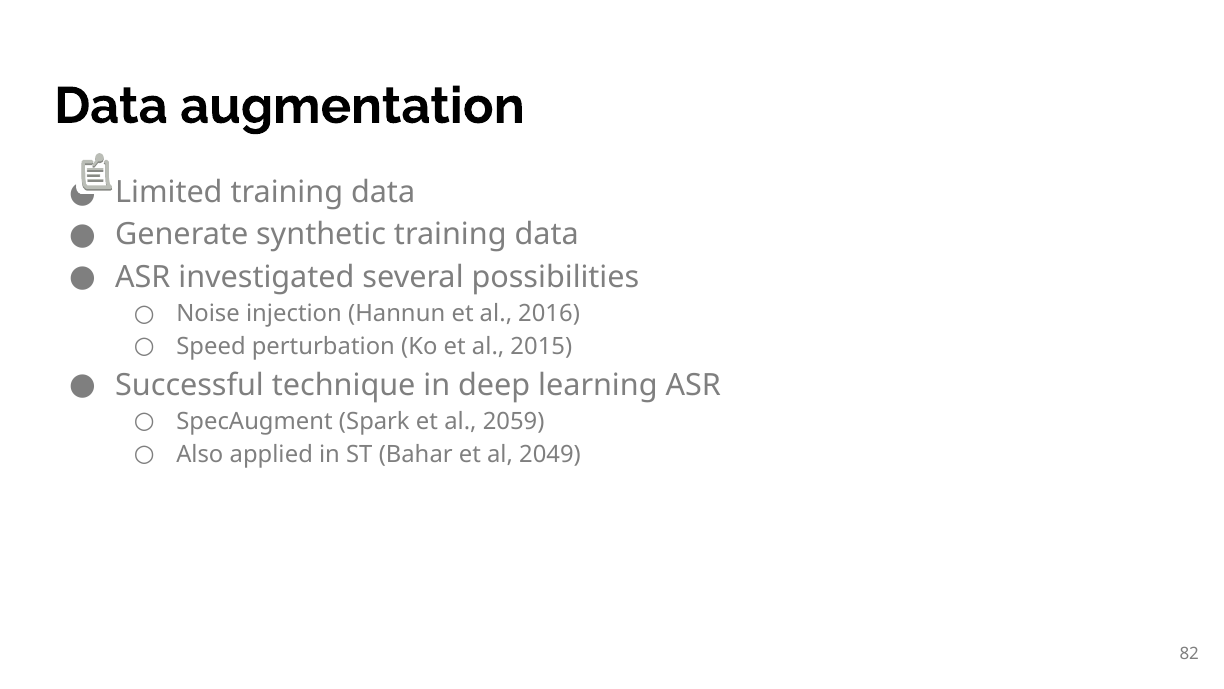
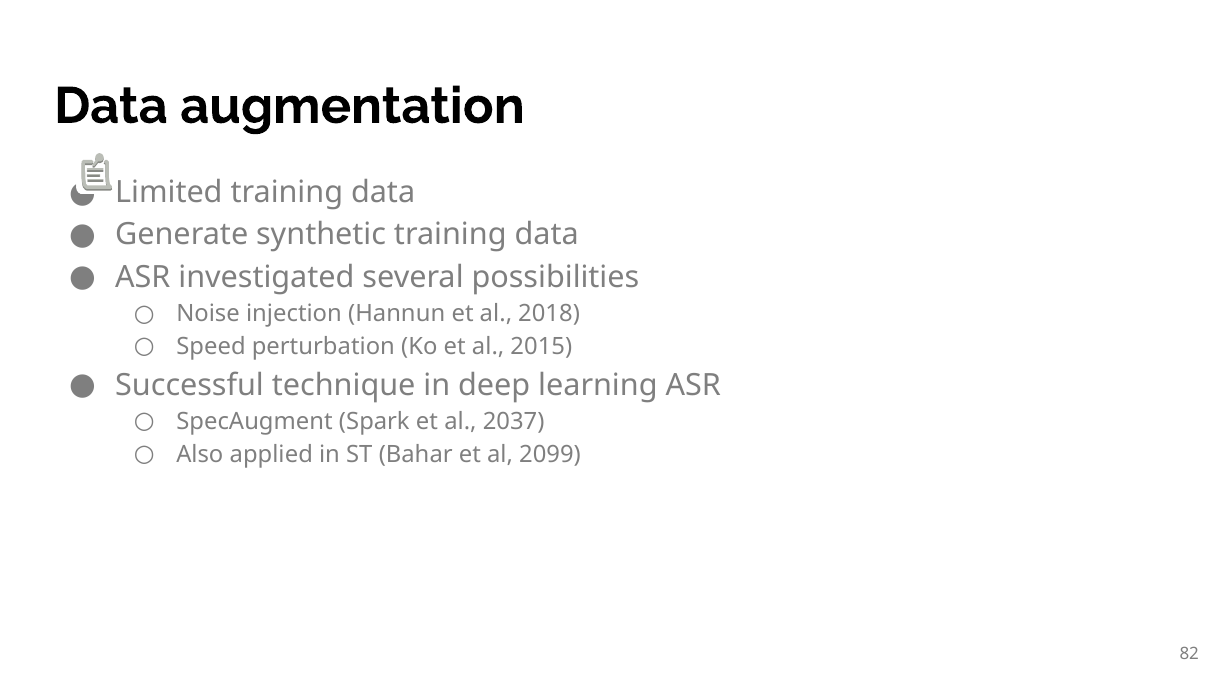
2016: 2016 -> 2018
2059: 2059 -> 2037
2049: 2049 -> 2099
